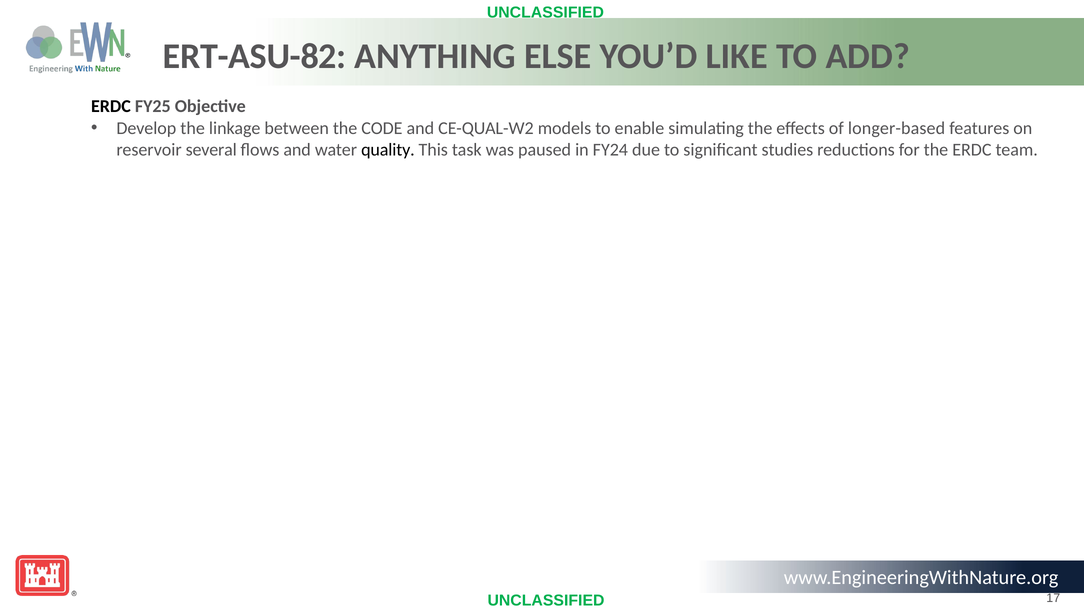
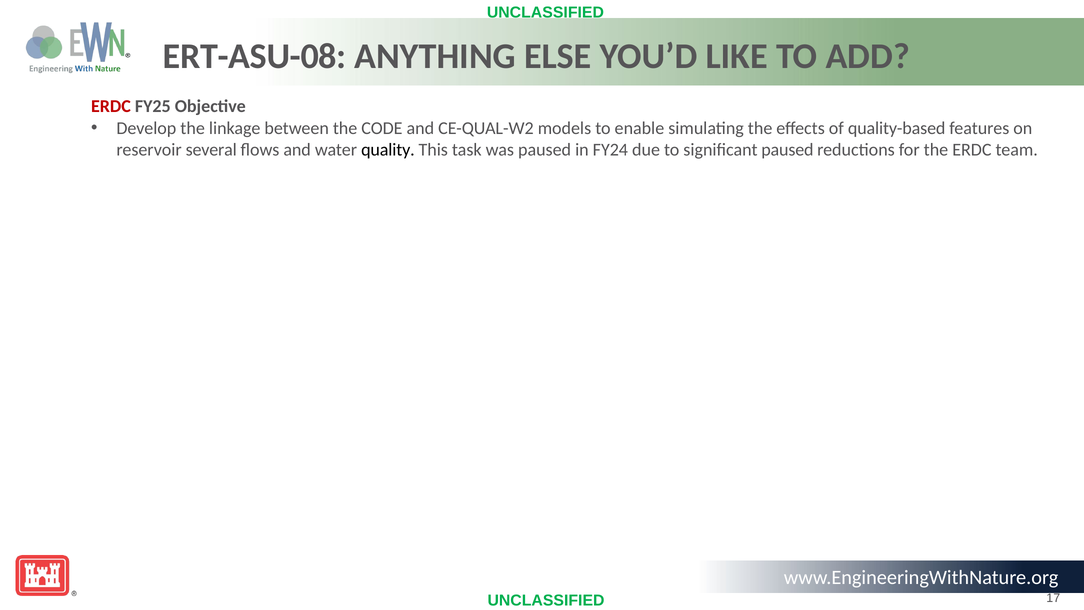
ERT-ASU-82: ERT-ASU-82 -> ERT-ASU-08
ERDC at (111, 106) colour: black -> red
longer-based: longer-based -> quality-based
significant studies: studies -> paused
